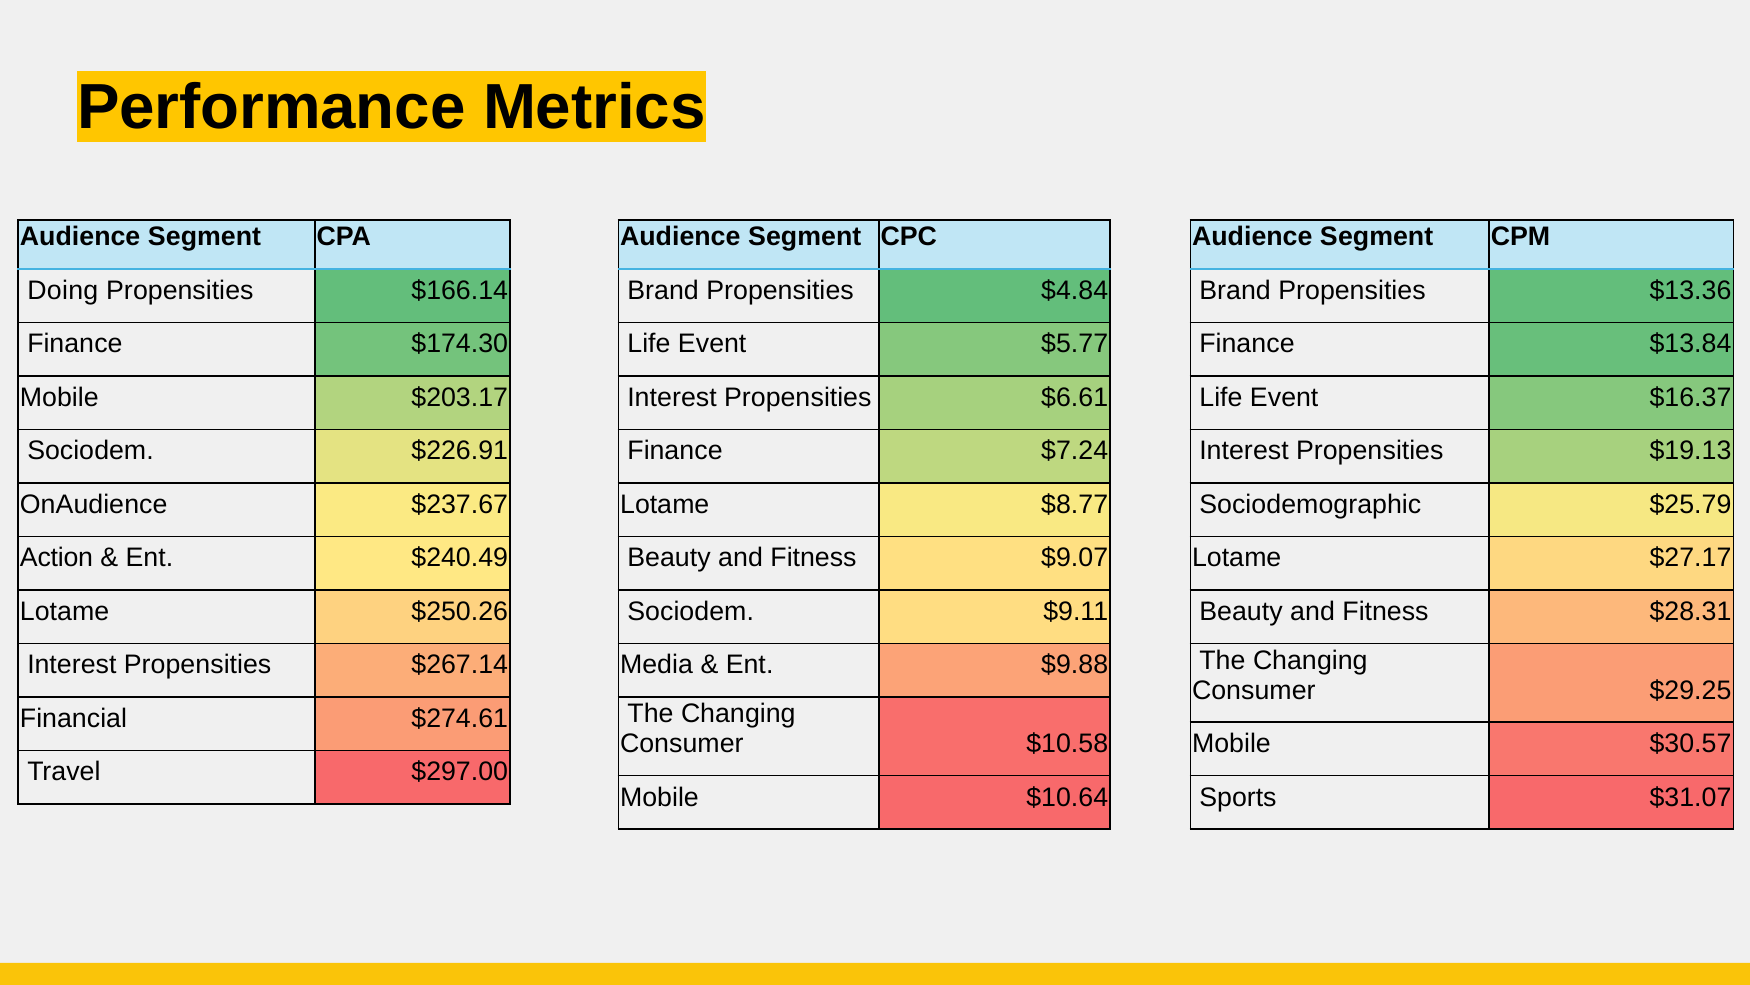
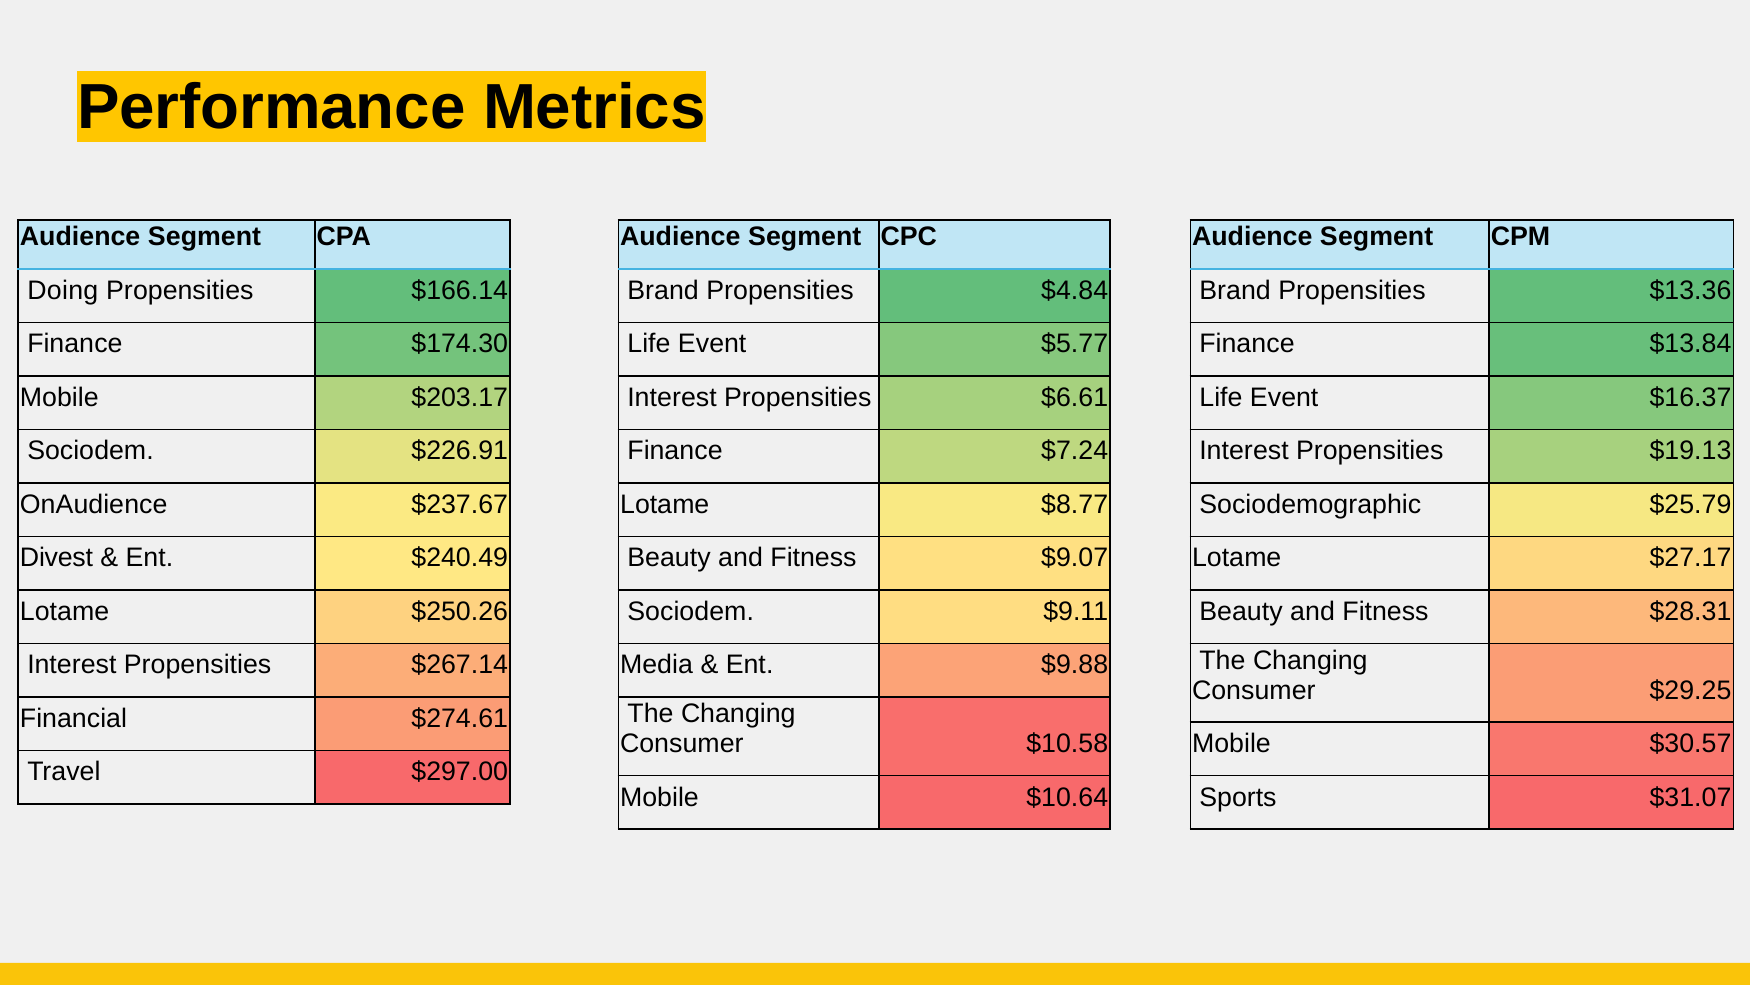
Action: Action -> Divest
